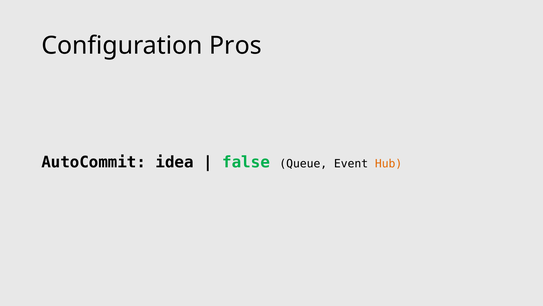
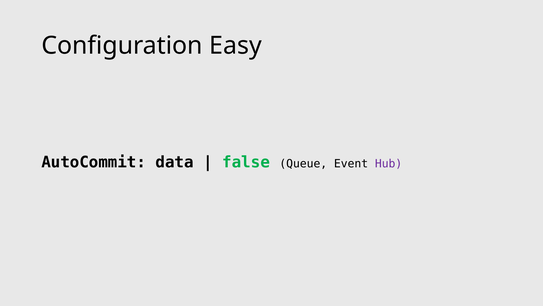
Pros: Pros -> Easy
idea: idea -> data
Hub colour: orange -> purple
